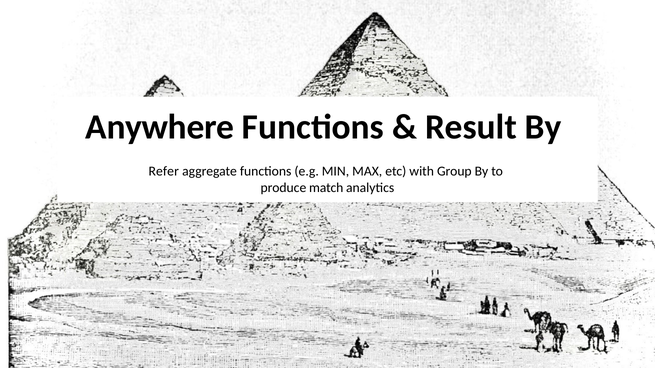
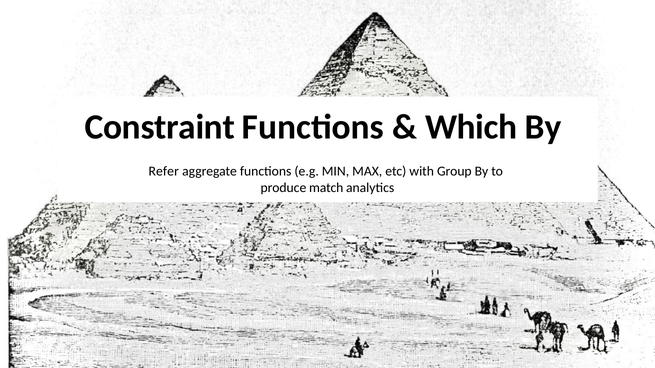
Anywhere: Anywhere -> Constraint
Result: Result -> Which
